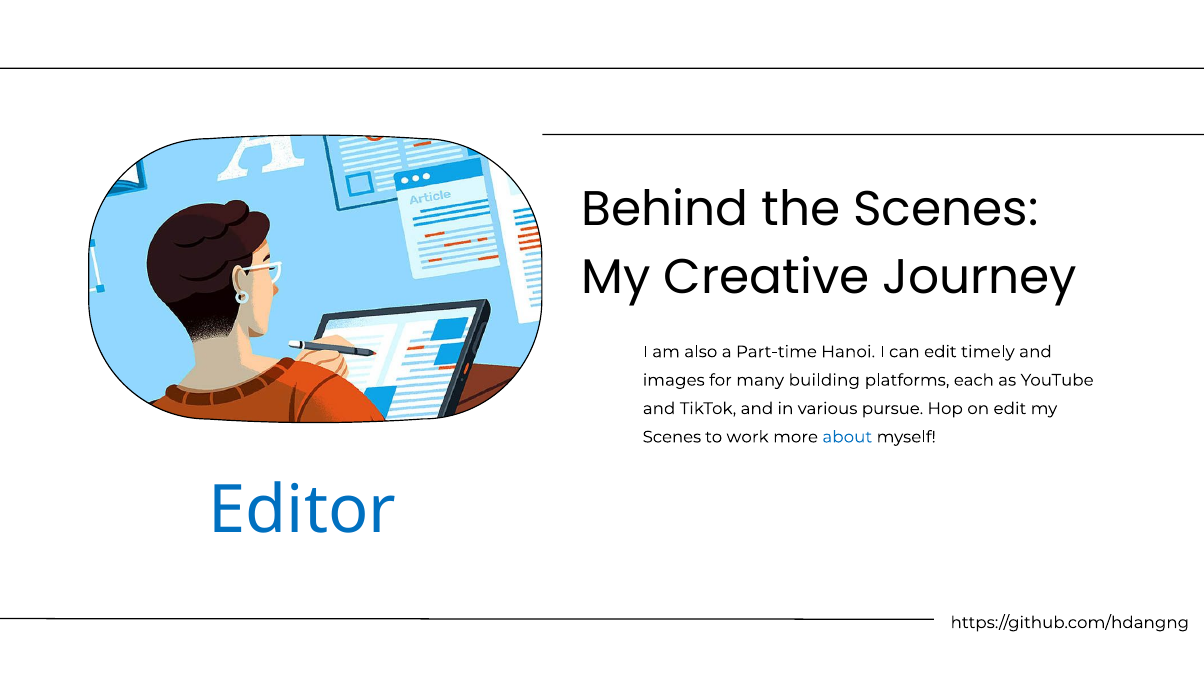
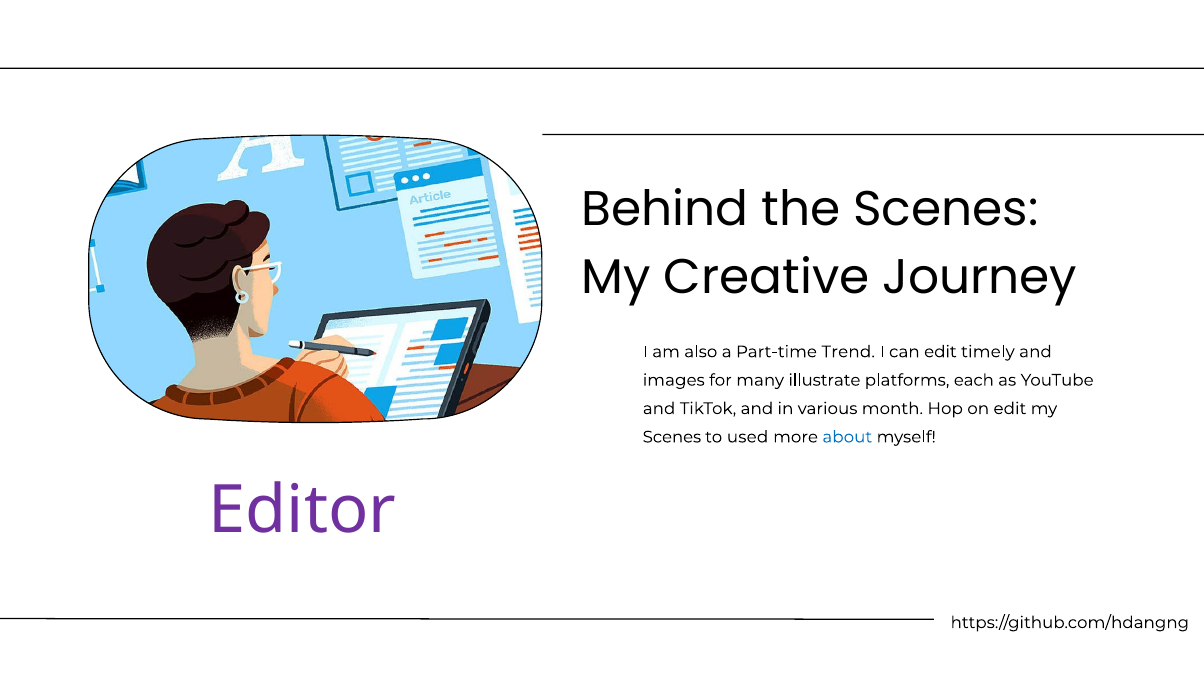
Hanoi: Hanoi -> Trend
building: building -> illustrate
pursue: pursue -> month
work: work -> used
Editor colour: blue -> purple
